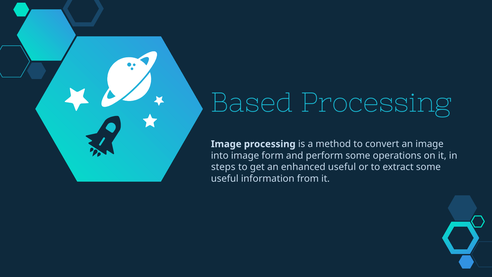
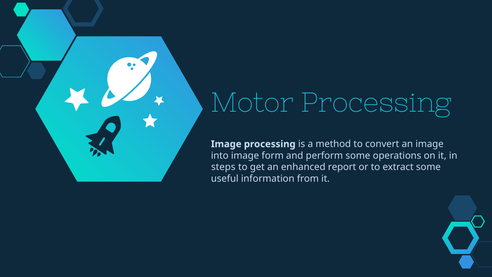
Based: Based -> Motor
enhanced useful: useful -> report
